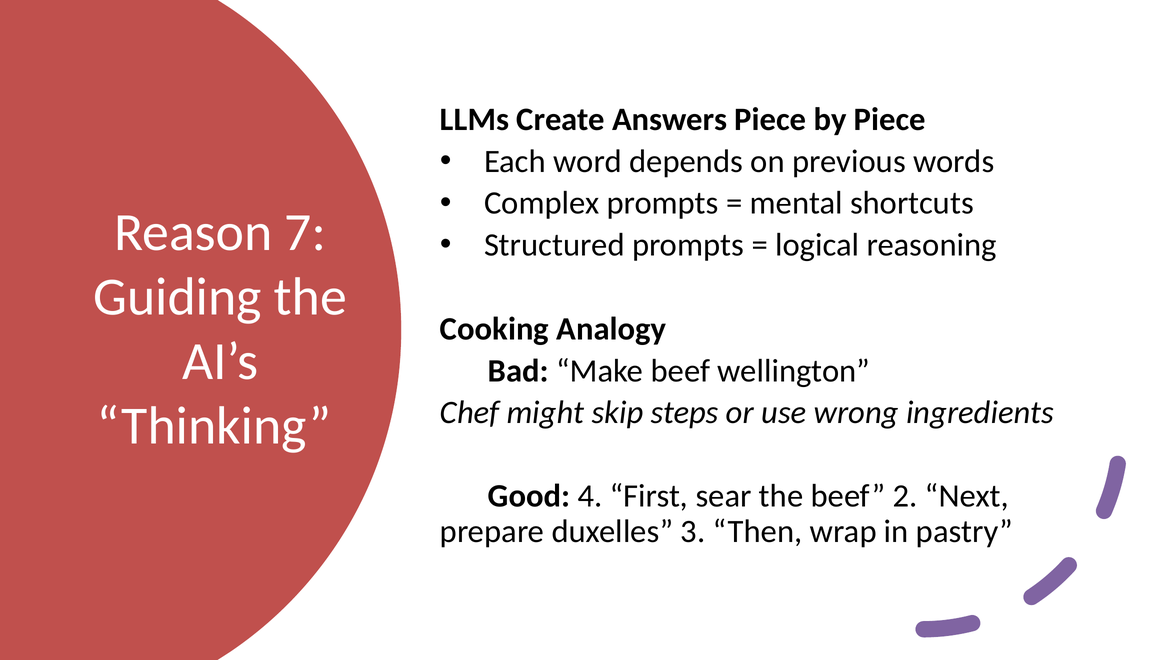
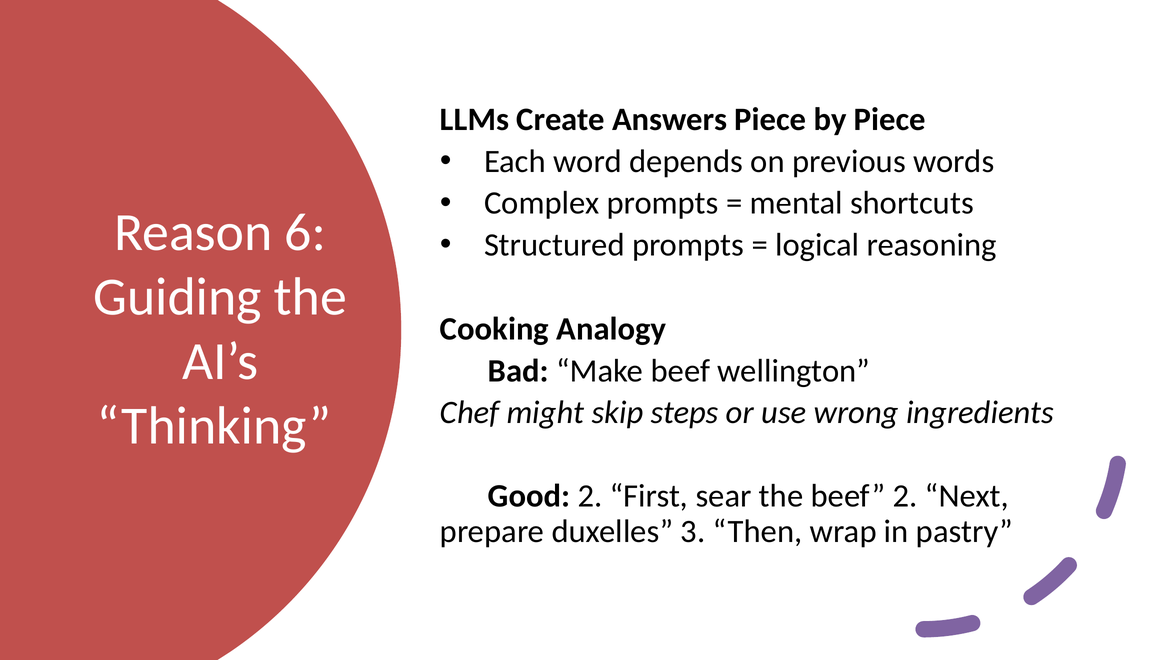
7: 7 -> 6
4 at (590, 496): 4 -> 2
